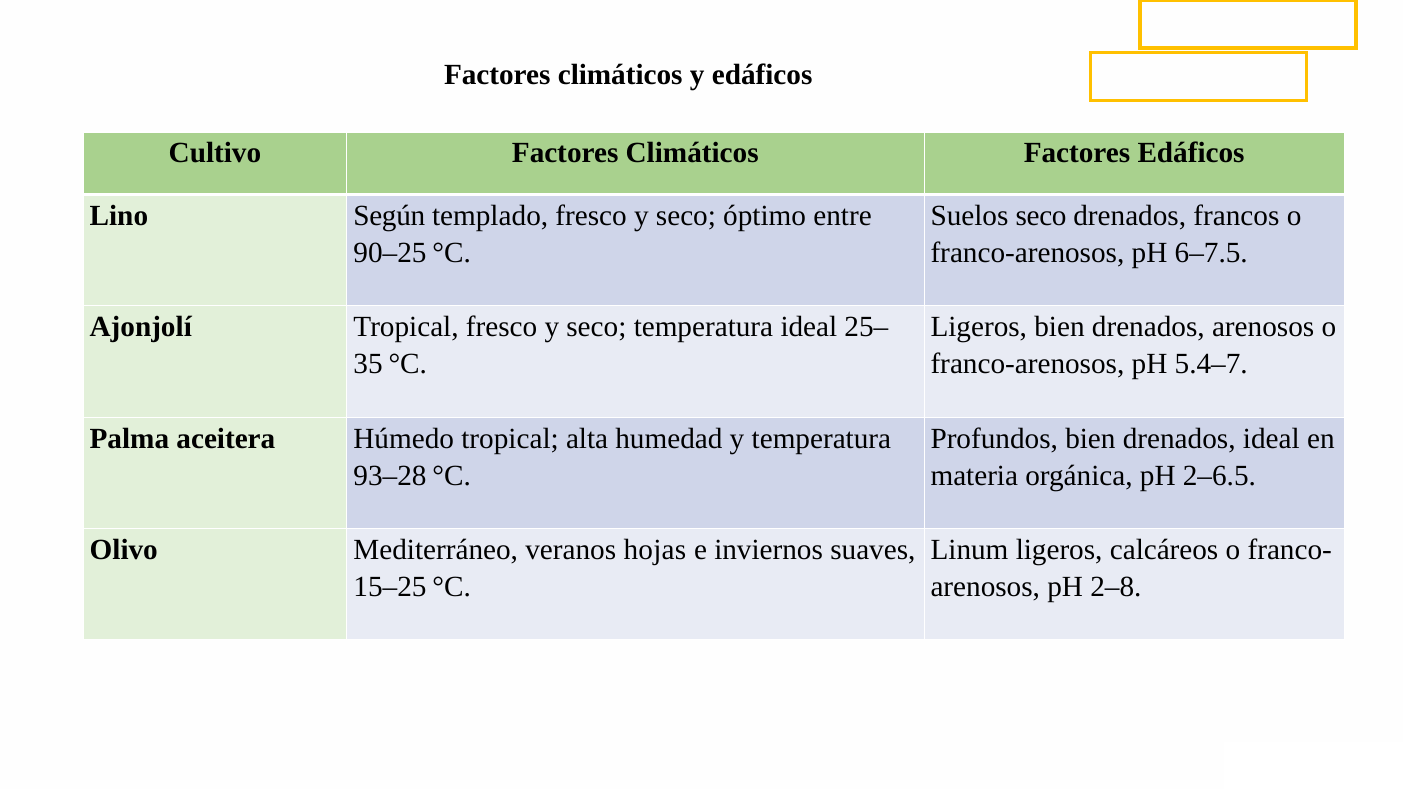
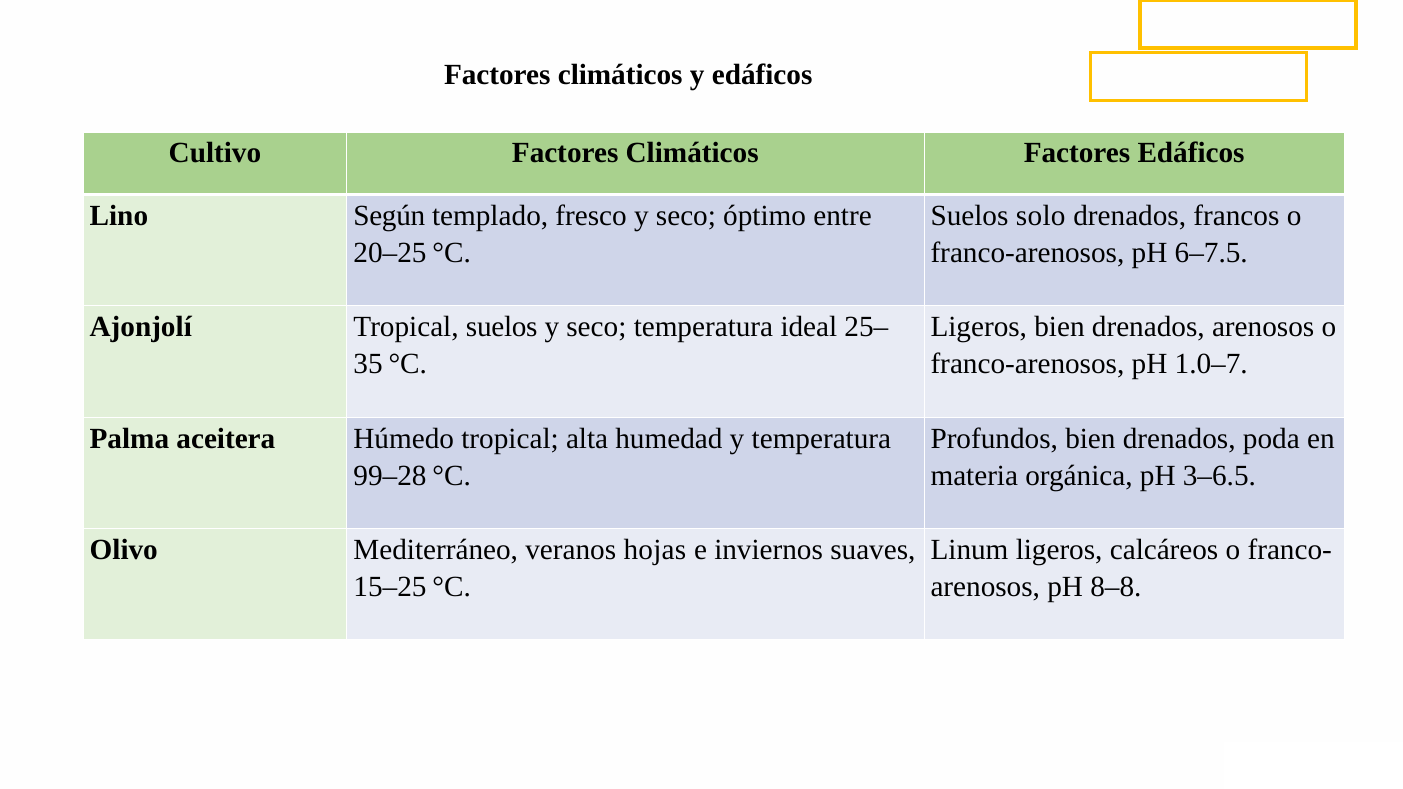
Suelos seco: seco -> solo
90–25: 90–25 -> 20–25
Tropical fresco: fresco -> suelos
5.4–7: 5.4–7 -> 1.0–7
drenados ideal: ideal -> poda
93–28: 93–28 -> 99–28
2–6.5: 2–6.5 -> 3–6.5
2–8: 2–8 -> 8–8
